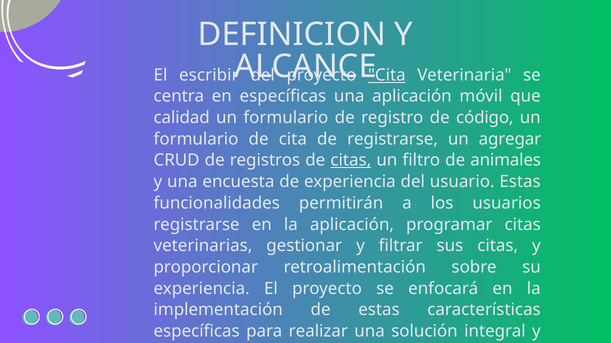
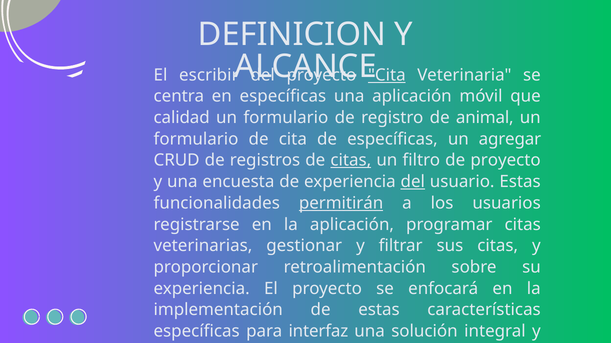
código: código -> animal
de registrarse: registrarse -> específicas
de animales: animales -> proyecto
del at (413, 182) underline: none -> present
permitirán underline: none -> present
realizar: realizar -> interfaz
